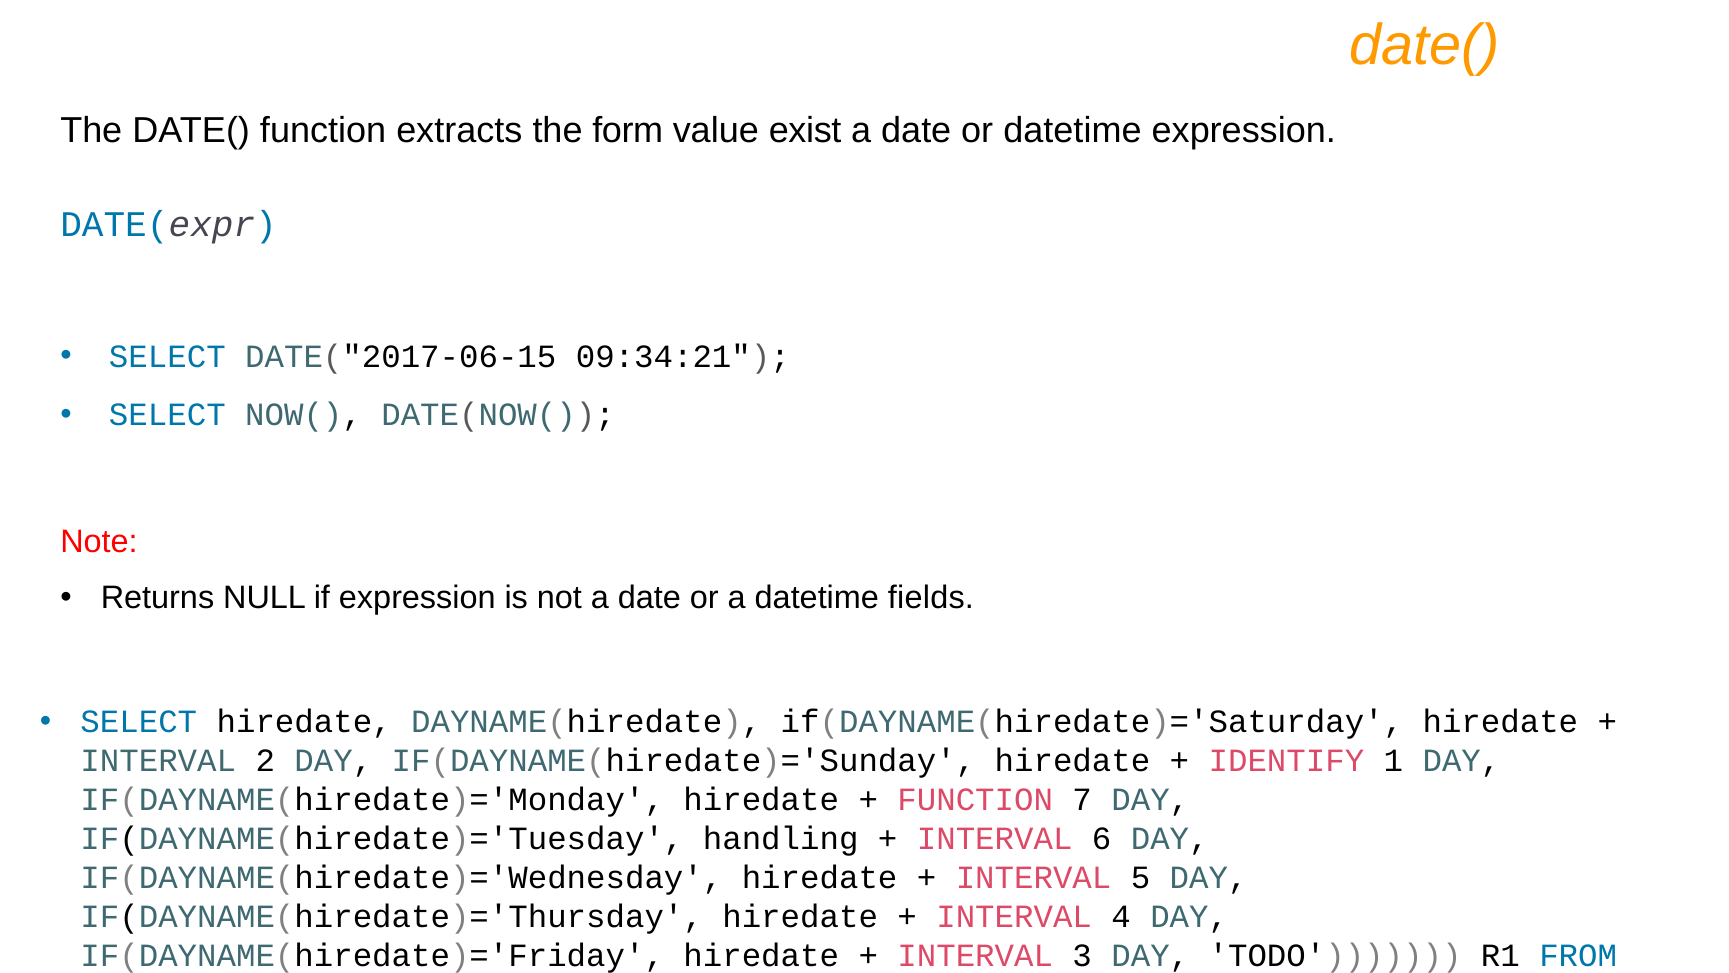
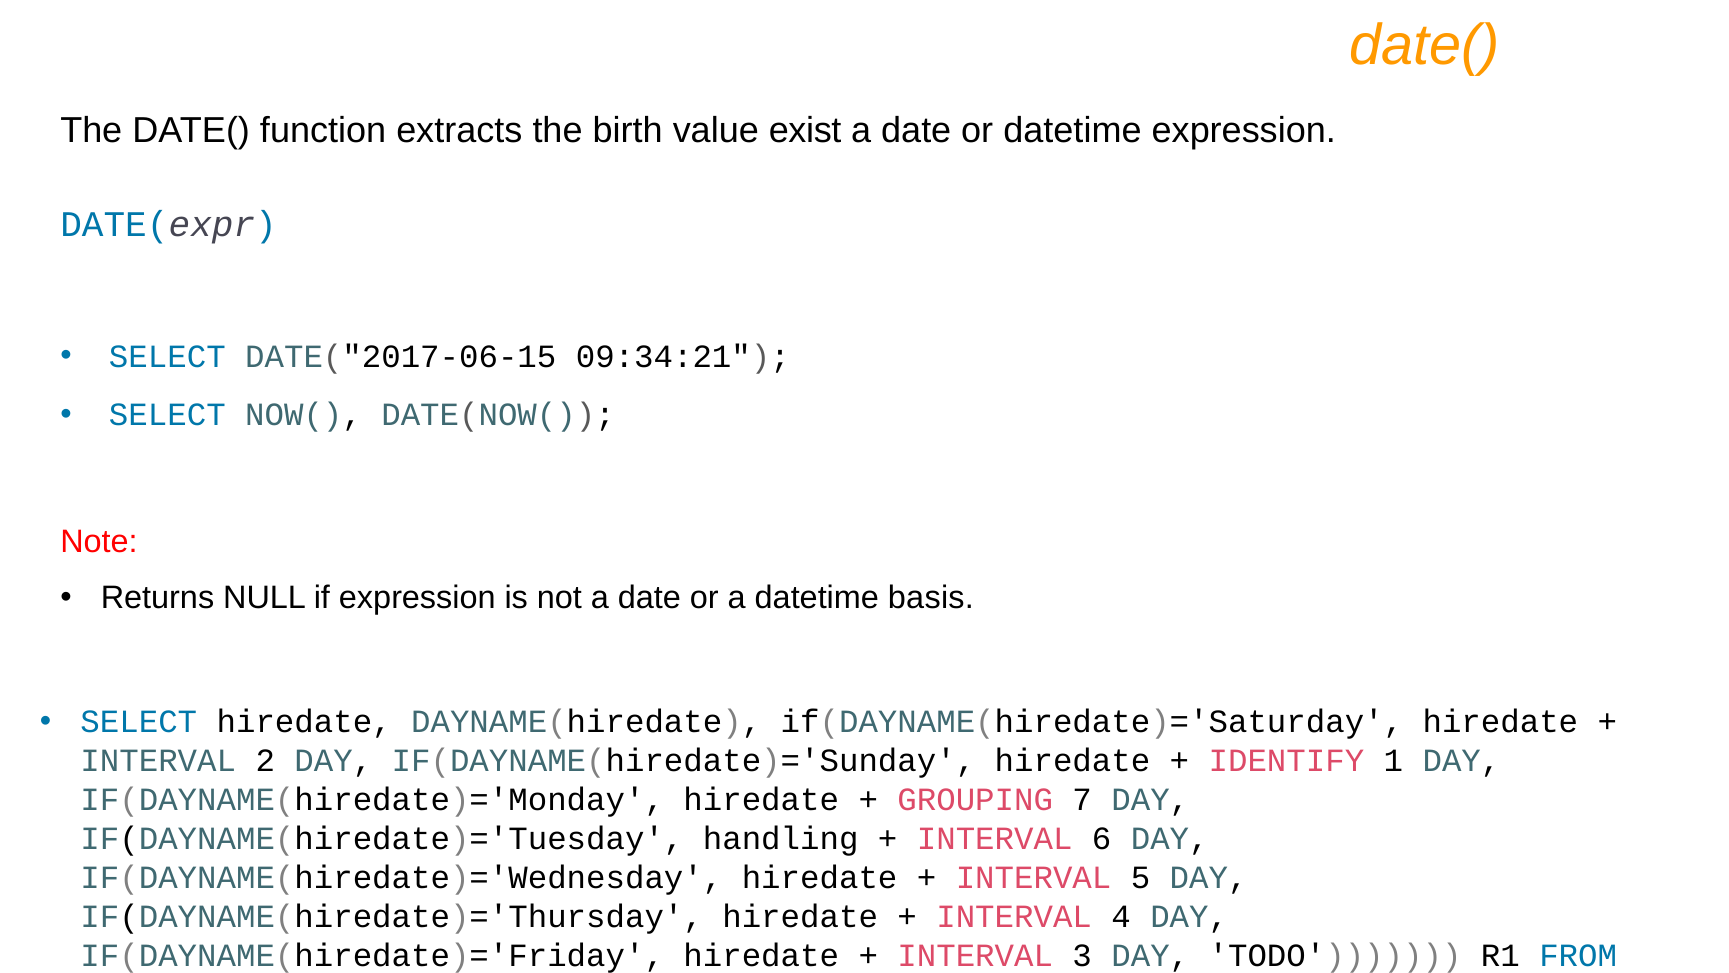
form: form -> birth
fields: fields -> basis
FUNCTION at (975, 800): FUNCTION -> GROUPING
